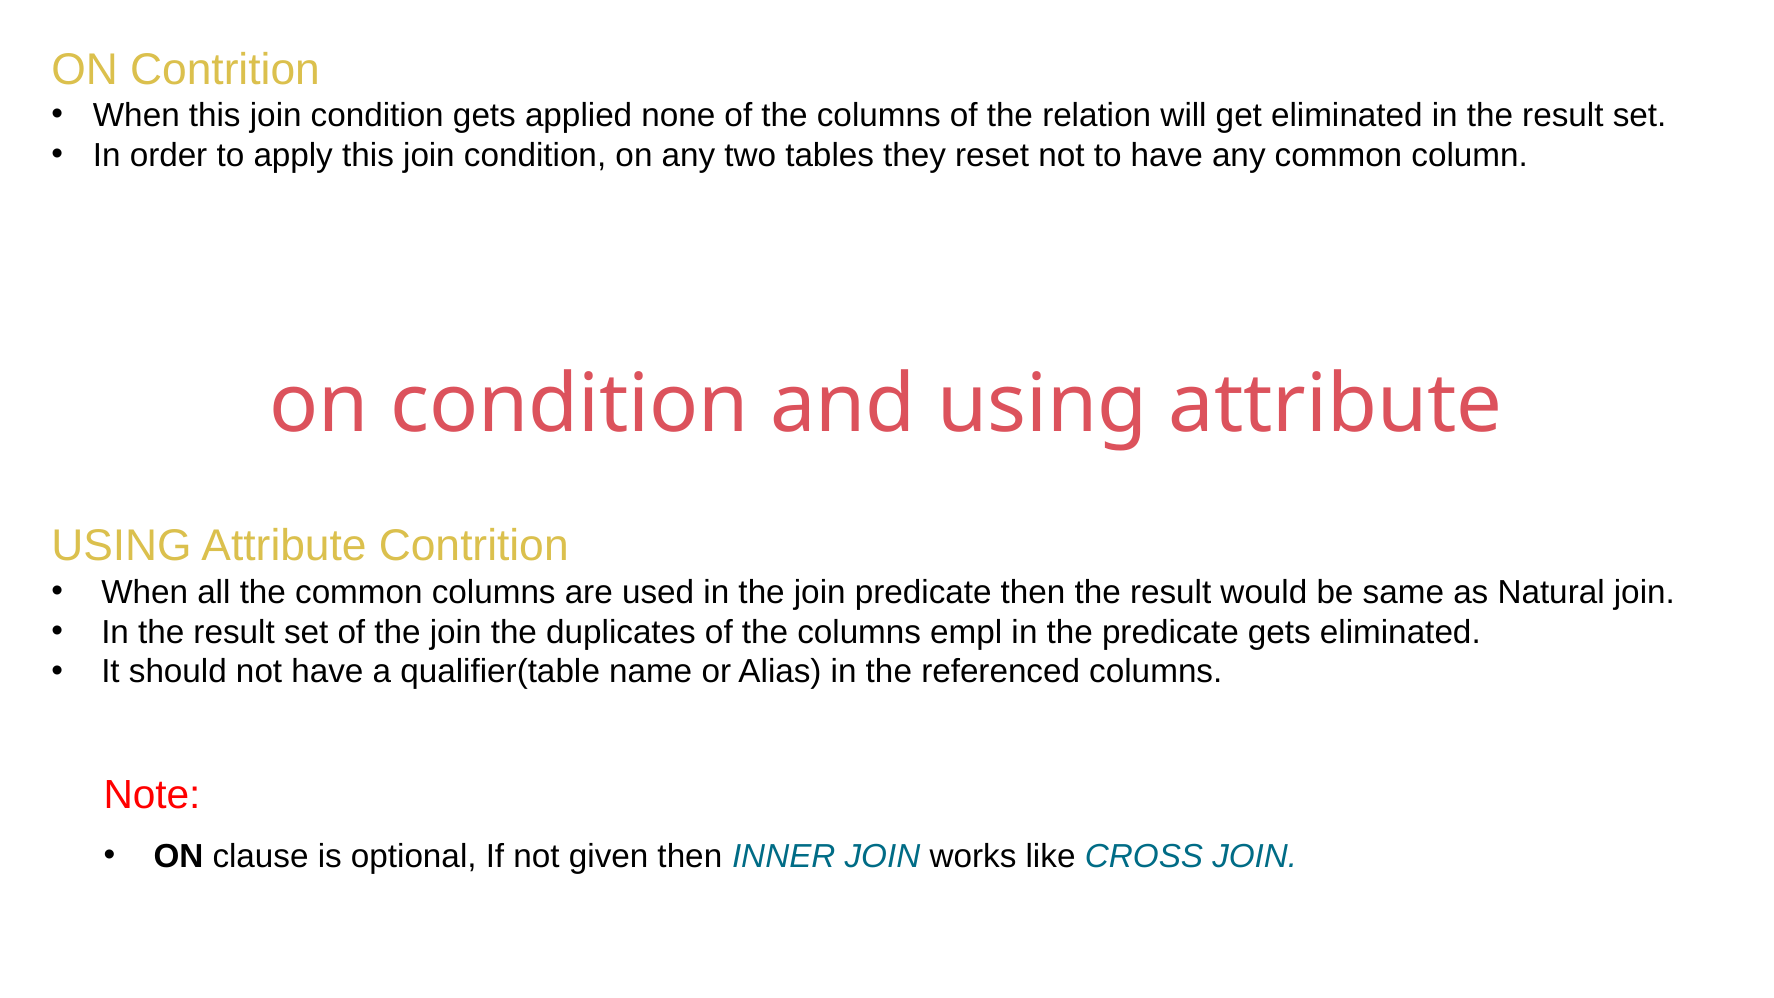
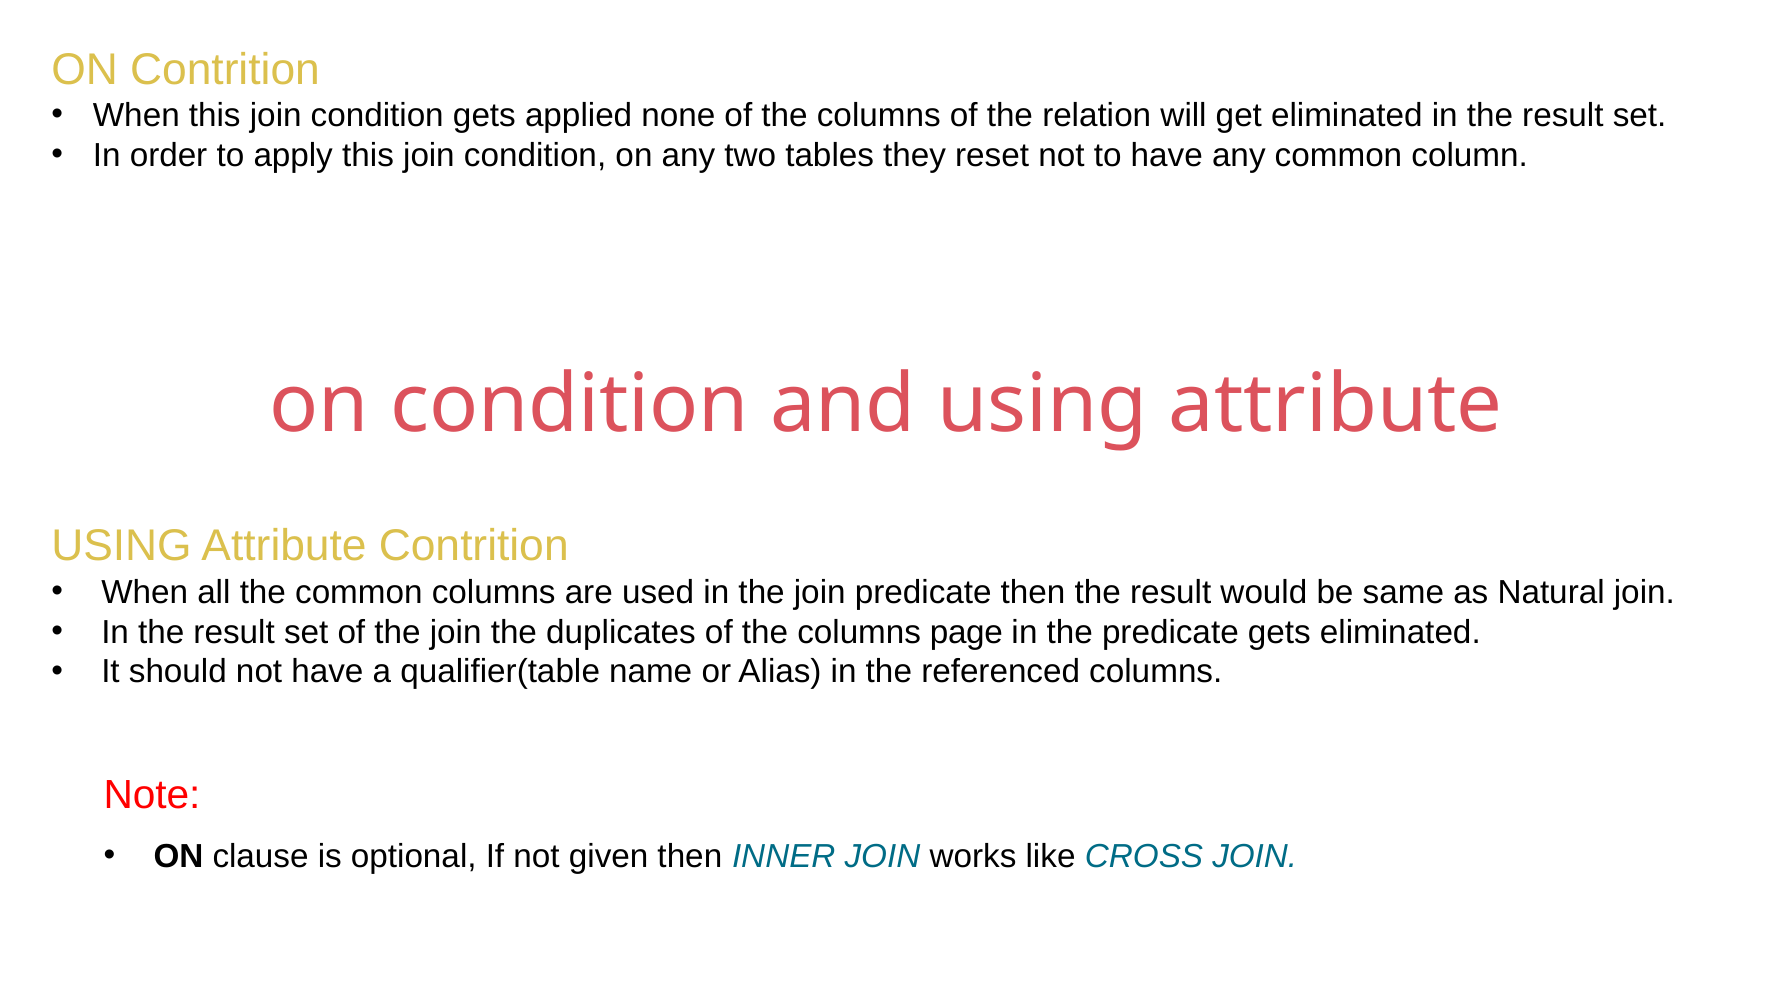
empl: empl -> page
